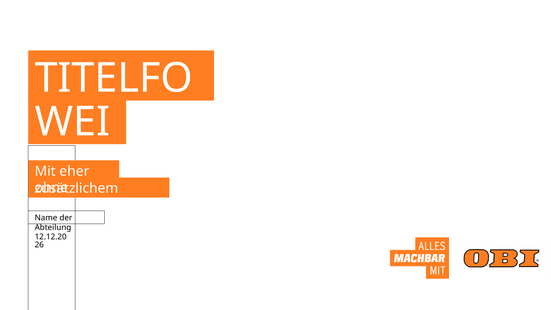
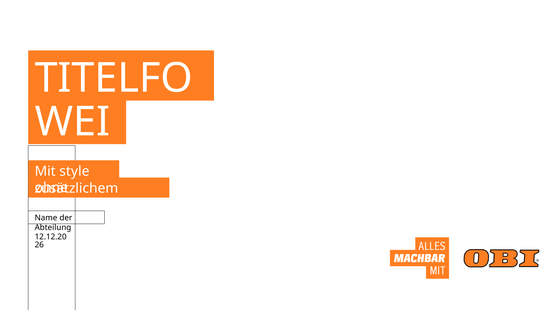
eher: eher -> style
